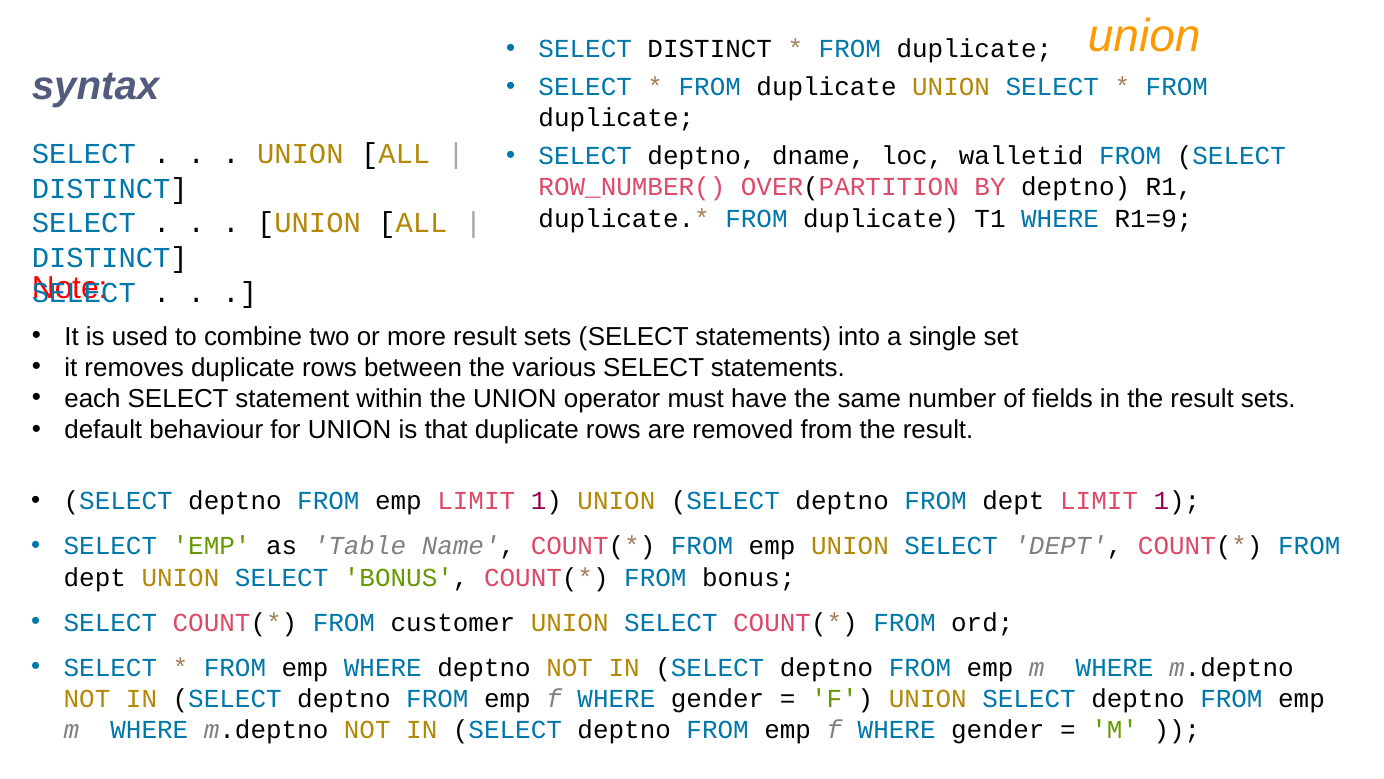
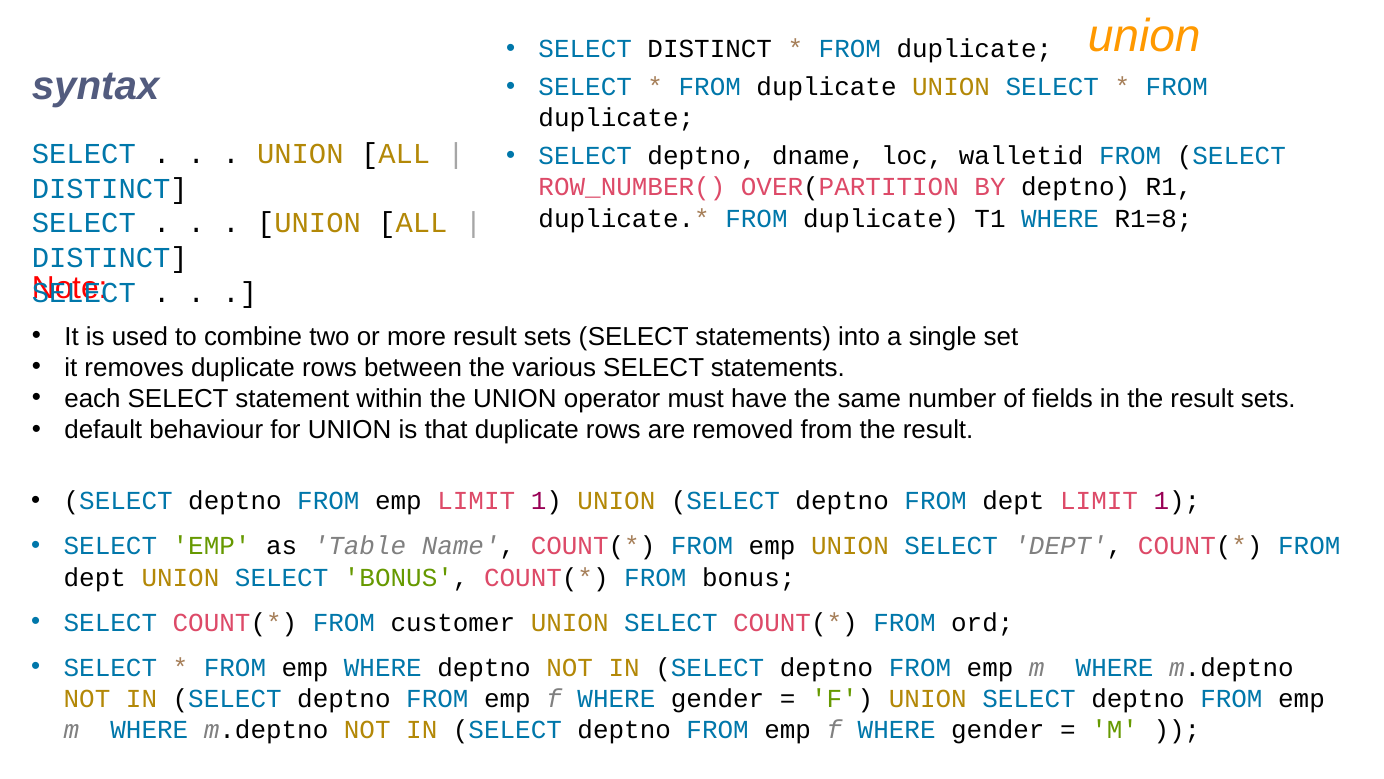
R1=9: R1=9 -> R1=8
